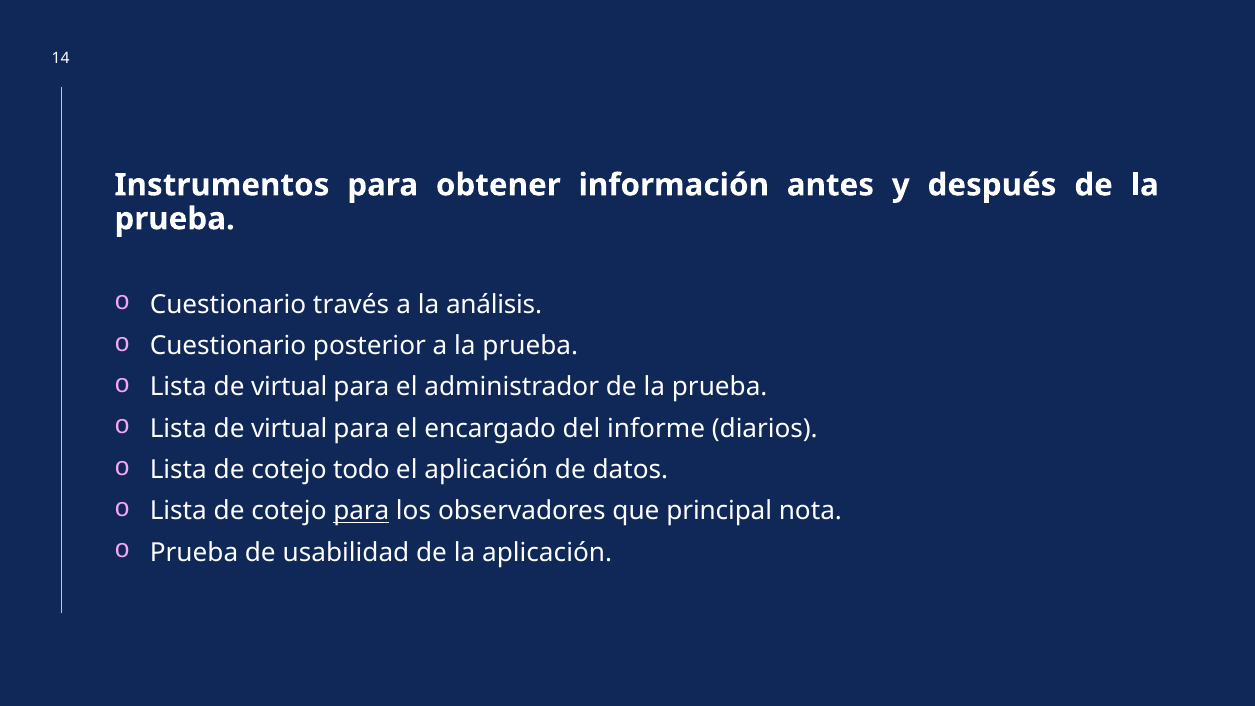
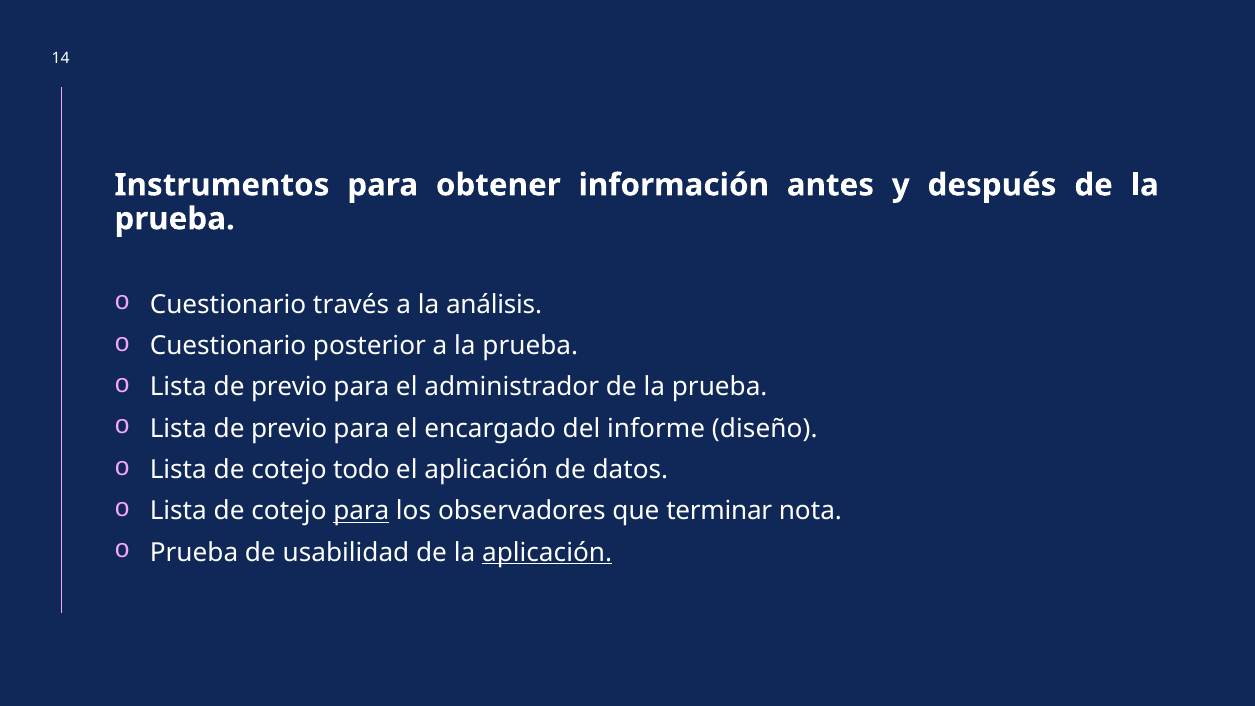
virtual at (289, 387): virtual -> previo
virtual at (289, 428): virtual -> previo
diarios: diarios -> diseño
principal: principal -> terminar
aplicación at (547, 552) underline: none -> present
